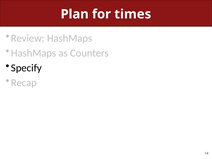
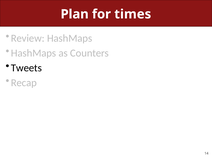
Specify: Specify -> Tweets
